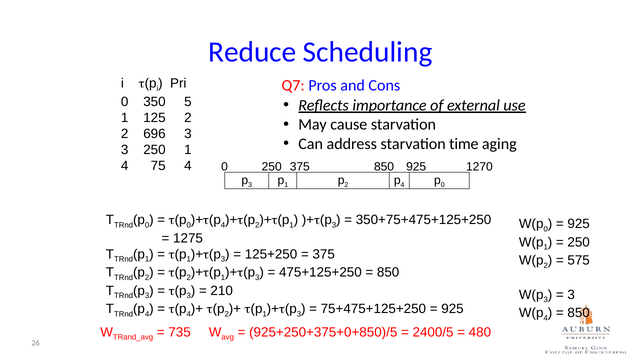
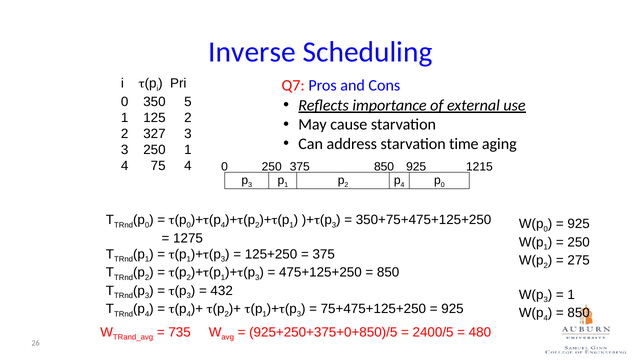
Reduce: Reduce -> Inverse
696: 696 -> 327
1270: 1270 -> 1215
575: 575 -> 275
210: 210 -> 432
3 at (571, 295): 3 -> 1
